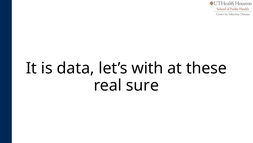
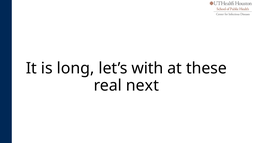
data: data -> long
sure: sure -> next
